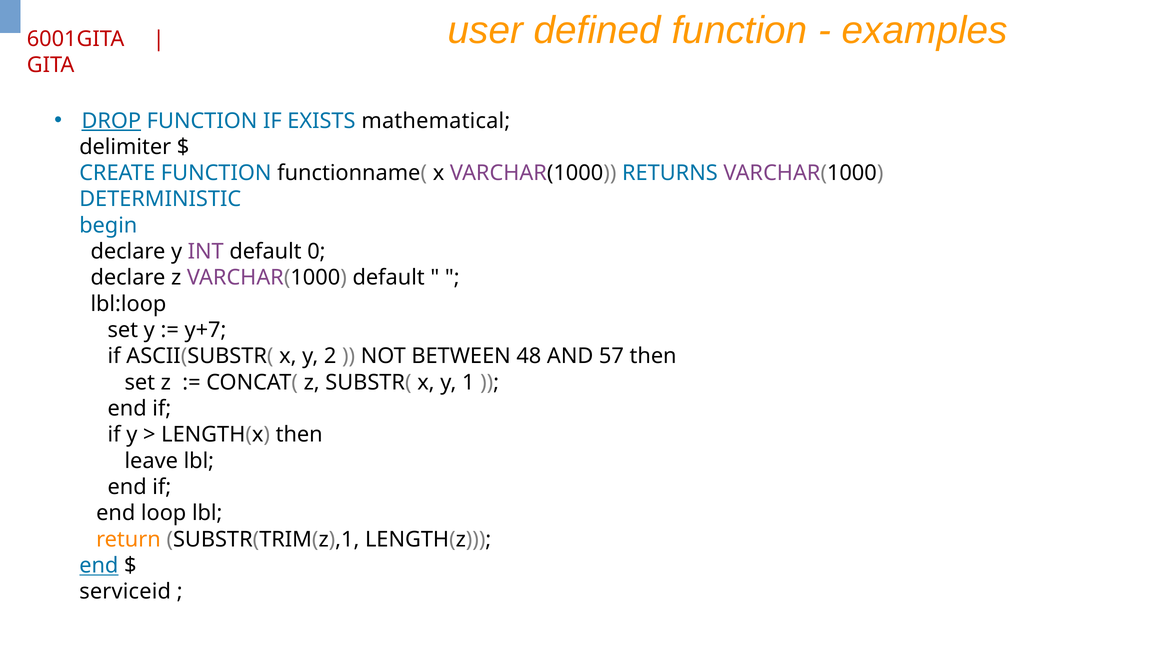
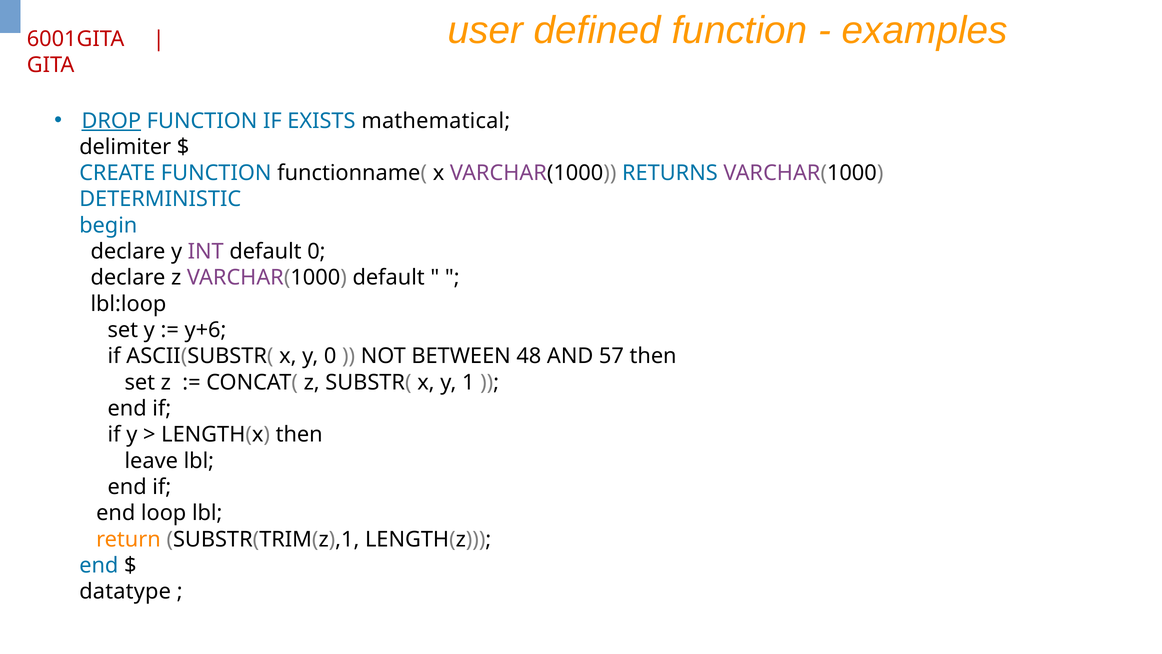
y+7: y+7 -> y+6
y 2: 2 -> 0
end at (99, 565) underline: present -> none
serviceid: serviceid -> datatype
